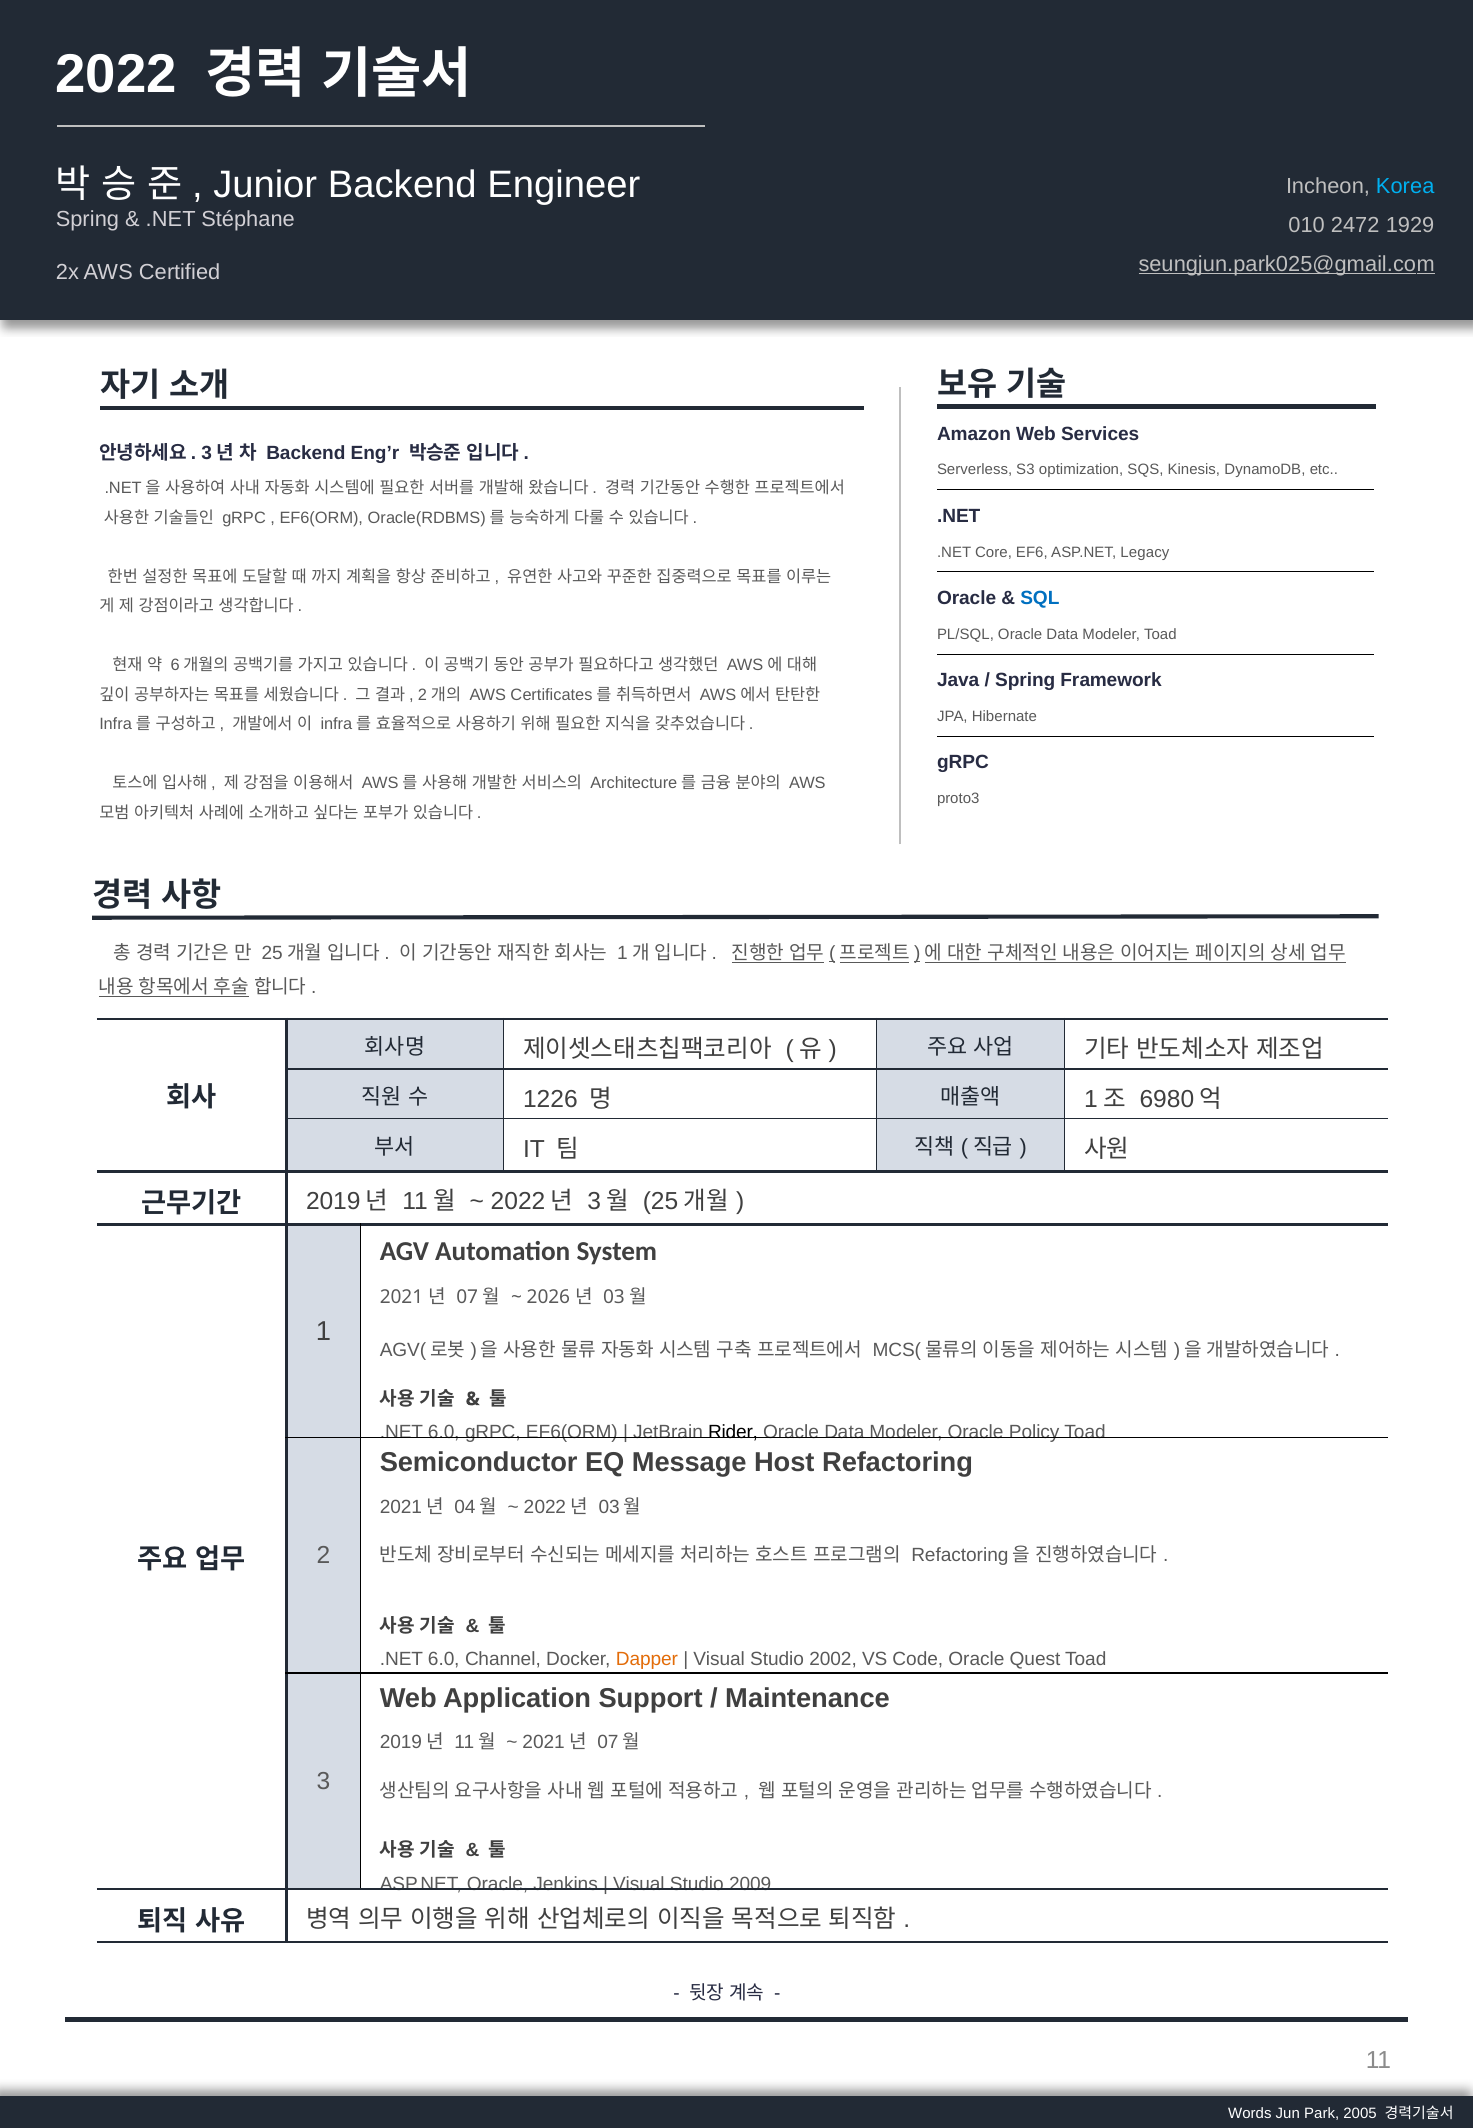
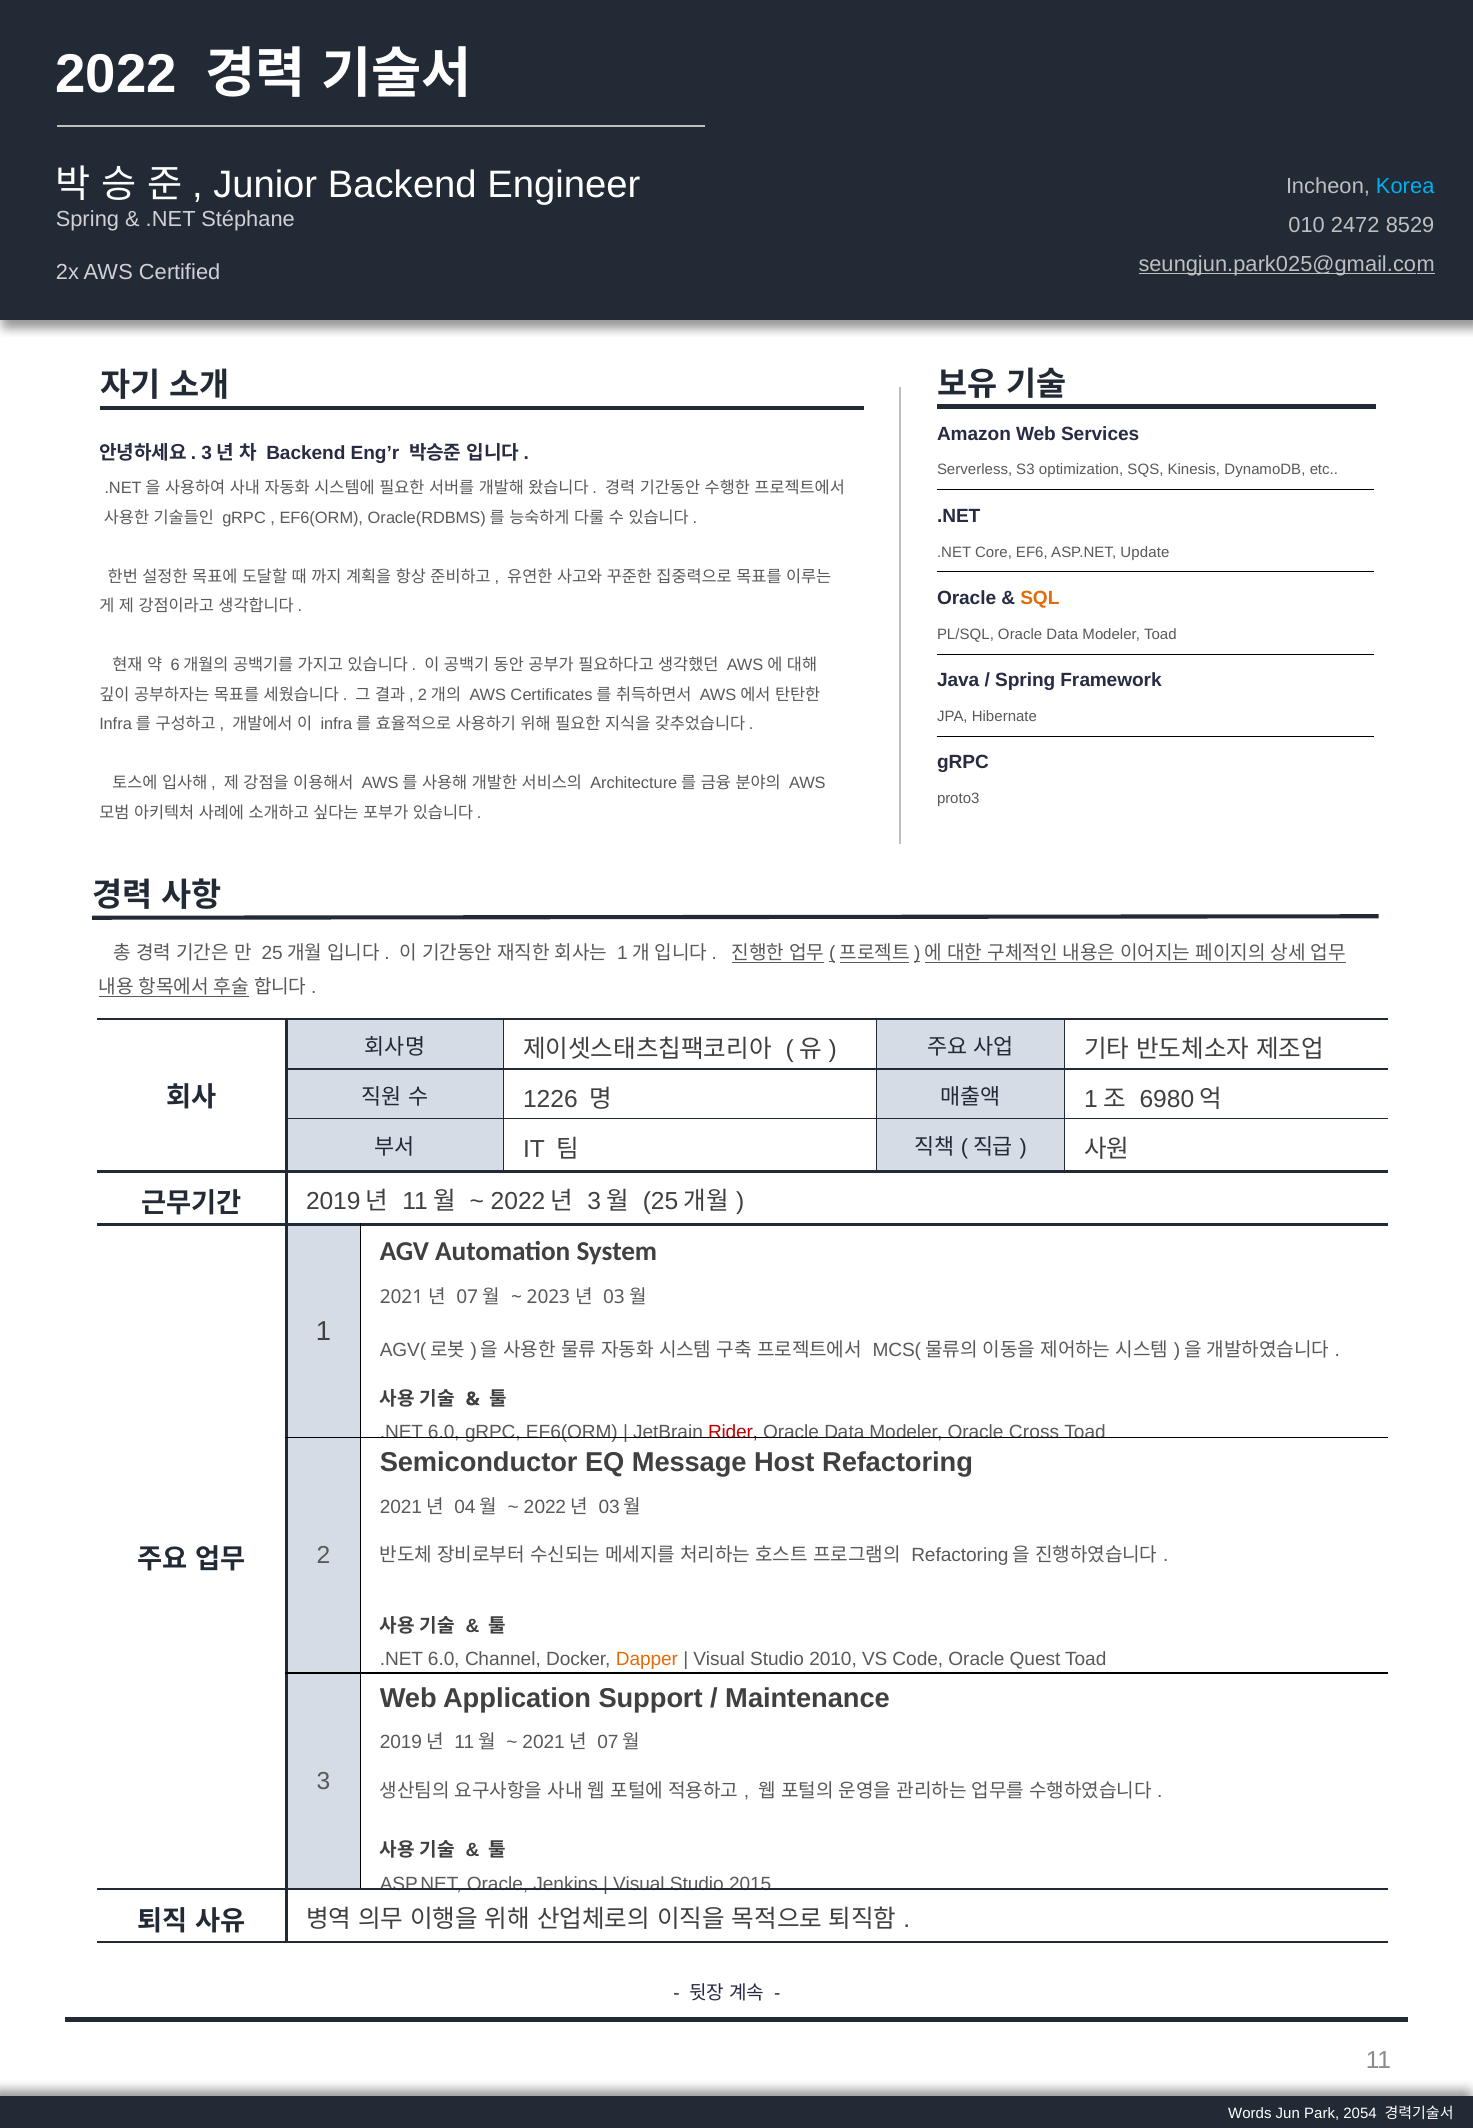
1929: 1929 -> 8529
Legacy: Legacy -> Update
SQL colour: blue -> orange
2026: 2026 -> 2023
Rider colour: black -> red
Policy: Policy -> Cross
2002: 2002 -> 2010
2009: 2009 -> 2015
2005: 2005 -> 2054
